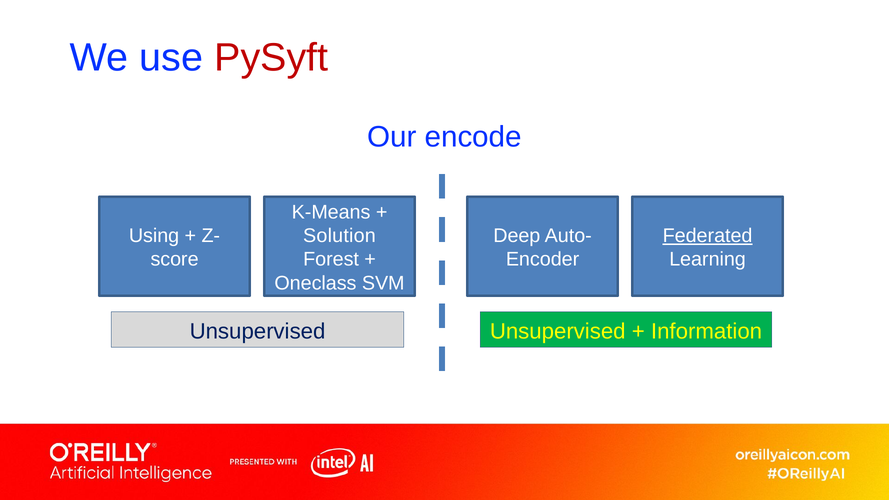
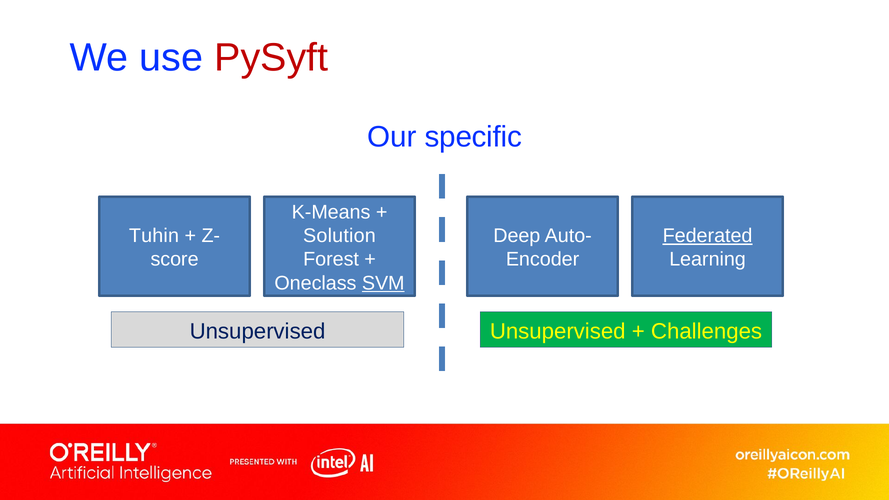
encode: encode -> specific
Using: Using -> Tuhin
SVM underline: none -> present
Information: Information -> Challenges
